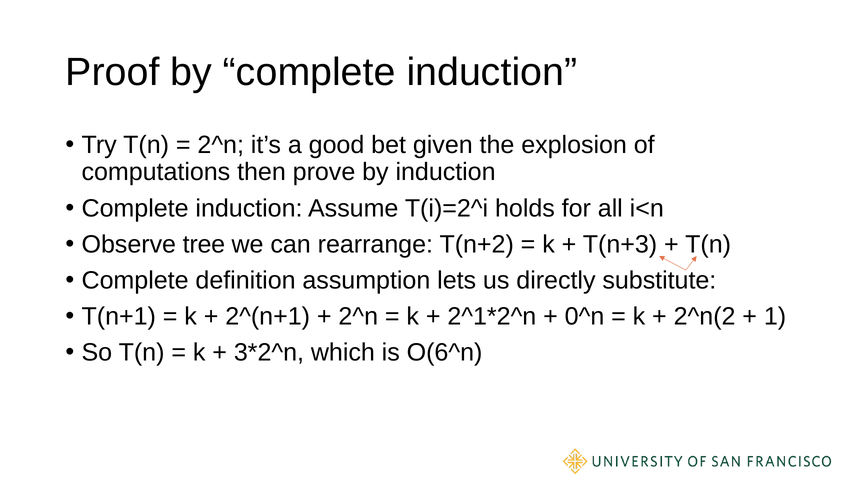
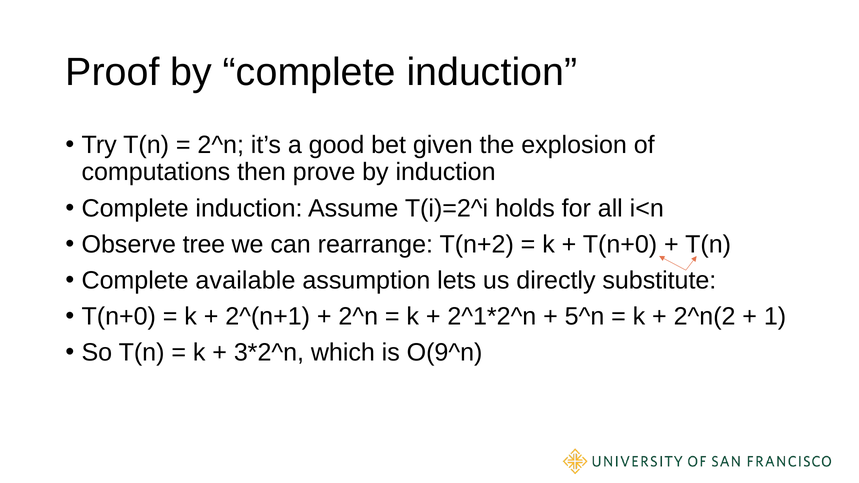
T(n+3 at (620, 244): T(n+3 -> T(n+0
definition: definition -> available
T(n+1 at (119, 316): T(n+1 -> T(n+0
0^n: 0^n -> 5^n
O(6^n: O(6^n -> O(9^n
